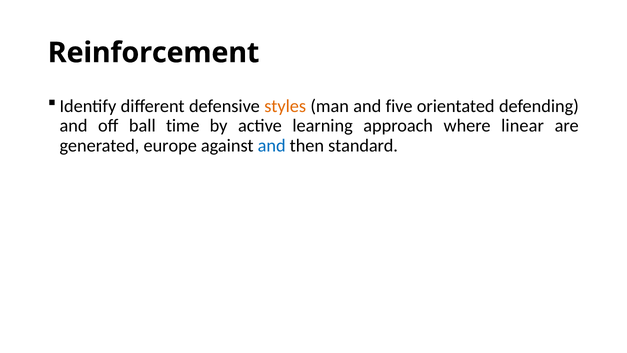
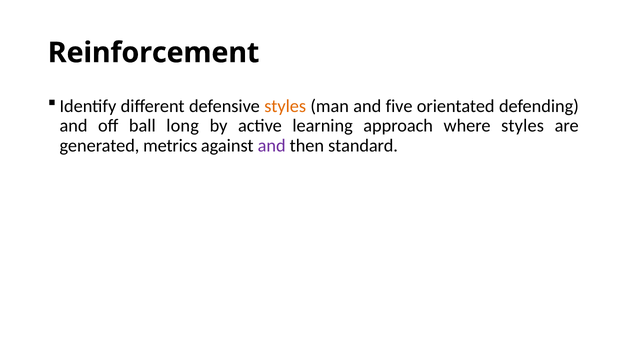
time: time -> long
where linear: linear -> styles
europe: europe -> metrics
and at (272, 146) colour: blue -> purple
